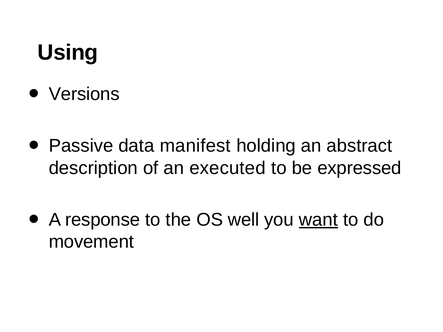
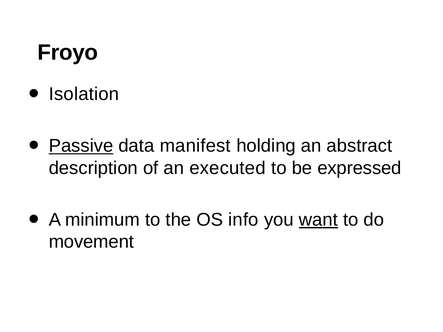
Using: Using -> Froyo
Versions: Versions -> Isolation
Passive underline: none -> present
response: response -> minimum
well: well -> info
